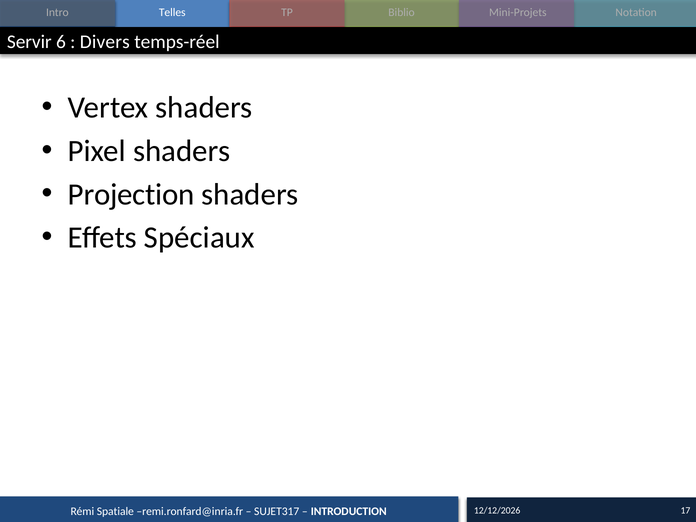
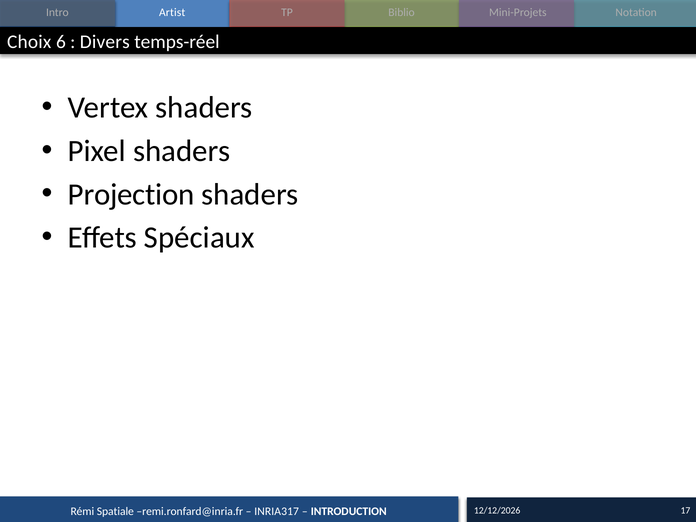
Telles: Telles -> Artist
Servir: Servir -> Choix
SUJET317: SUJET317 -> INRIA317
